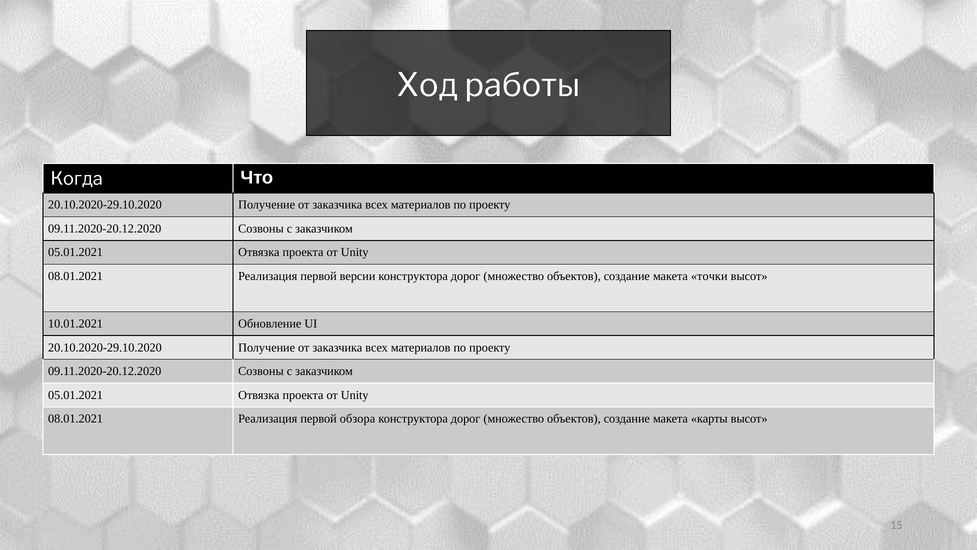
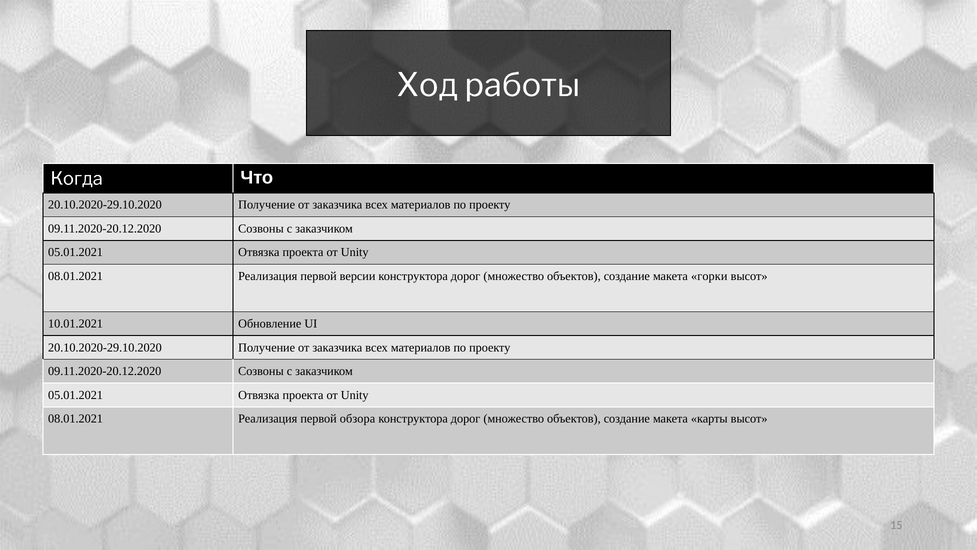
точки: точки -> горки
